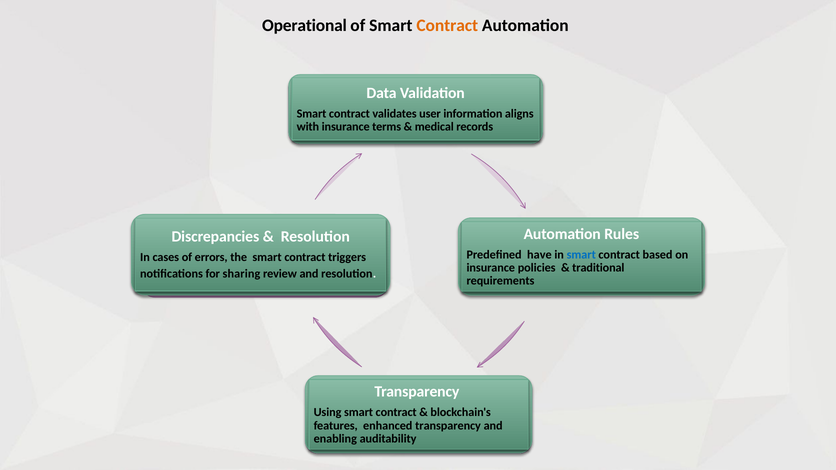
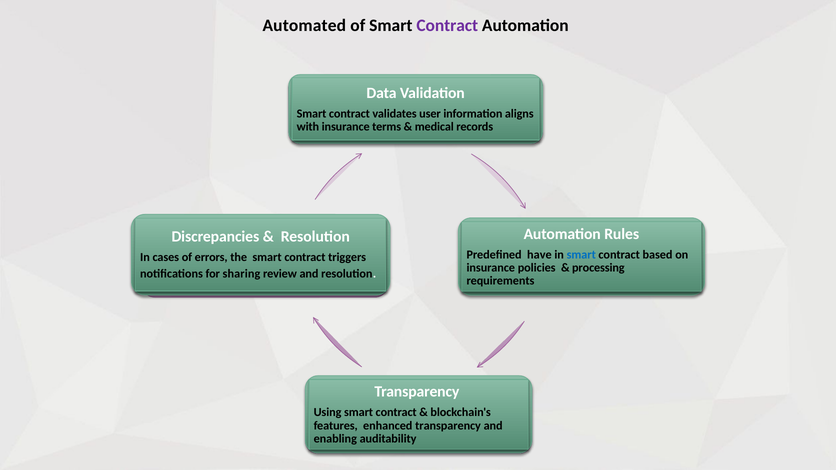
Operational: Operational -> Automated
Contract at (447, 26) colour: orange -> purple
traditional: traditional -> processing
